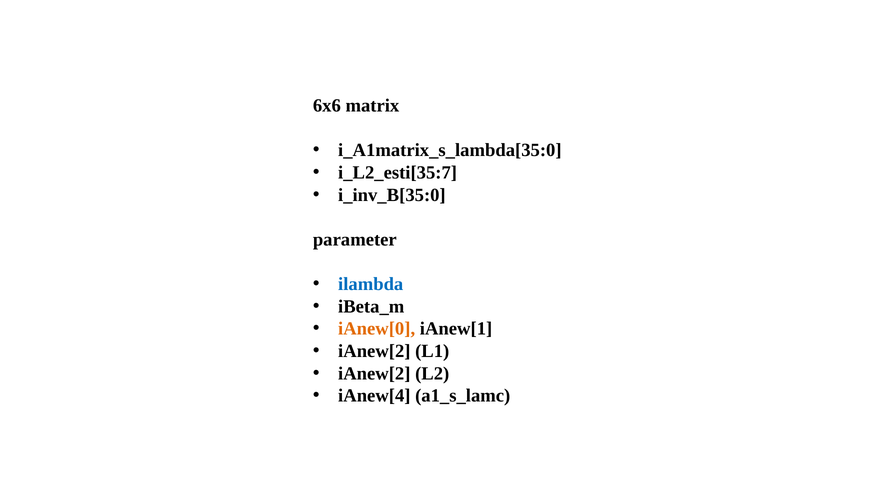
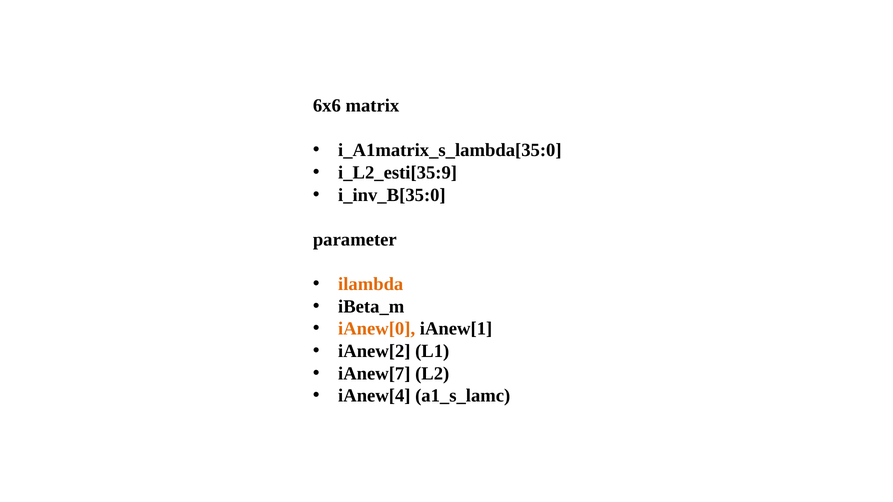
i_L2_esti[35:7: i_L2_esti[35:7 -> i_L2_esti[35:9
ilambda colour: blue -> orange
iAnew[2 at (374, 374): iAnew[2 -> iAnew[7
